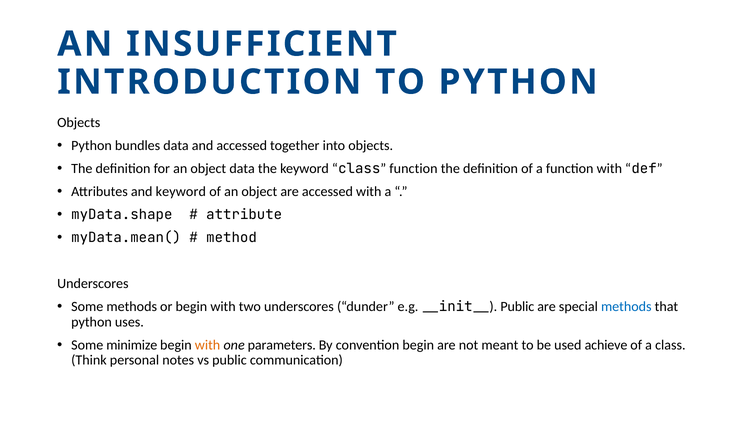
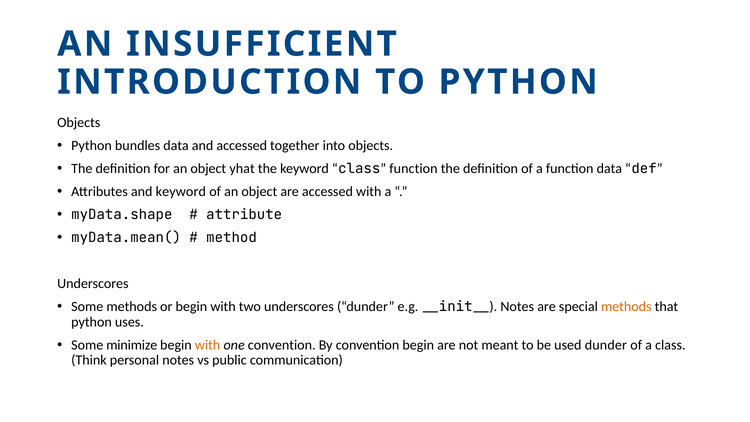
object data: data -> yhat
function with: with -> data
__init__ Public: Public -> Notes
methods at (626, 307) colour: blue -> orange
one parameters: parameters -> convention
used achieve: achieve -> dunder
